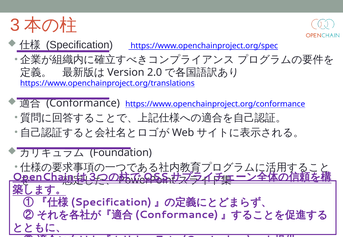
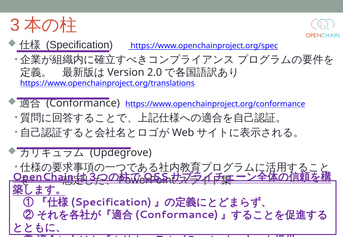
Foundation: Foundation -> Updegrove
